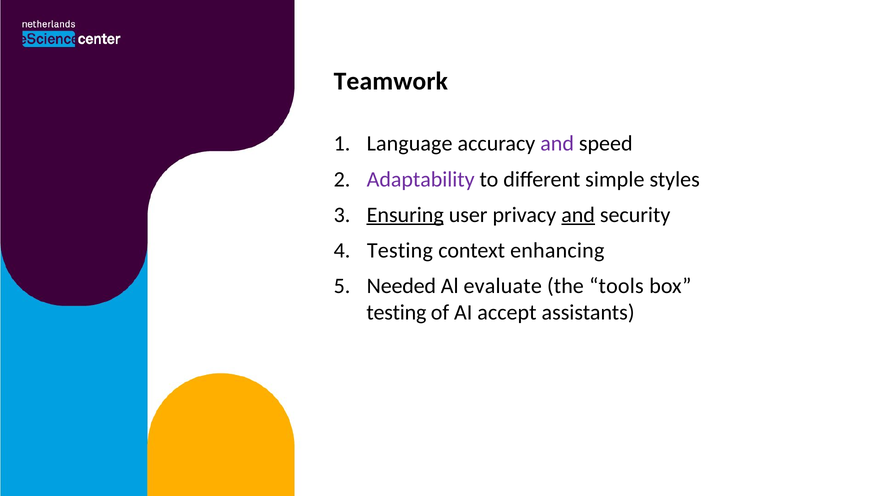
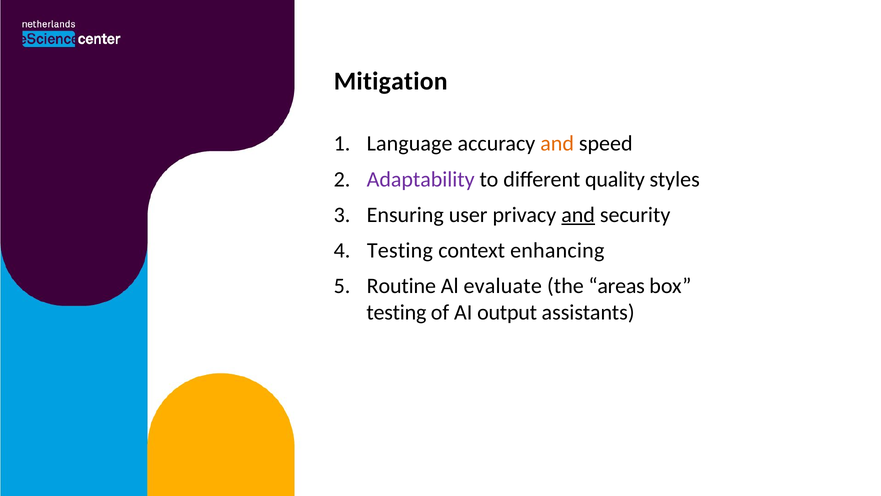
Teamwork: Teamwork -> Mitigation
and at (557, 143) colour: purple -> orange
simple: simple -> quality
Ensuring underline: present -> none
Needed: Needed -> Routine
tools: tools -> areas
accept: accept -> output
